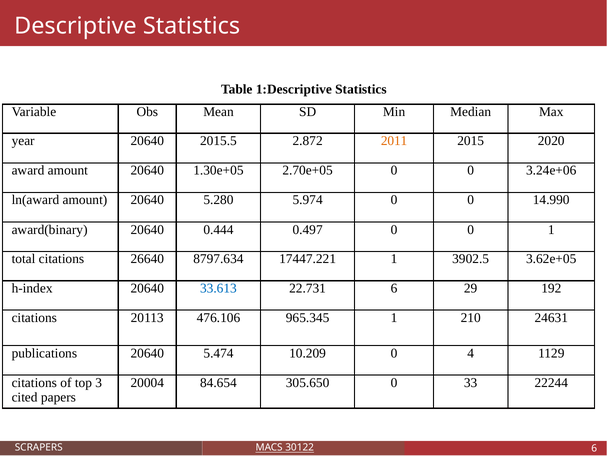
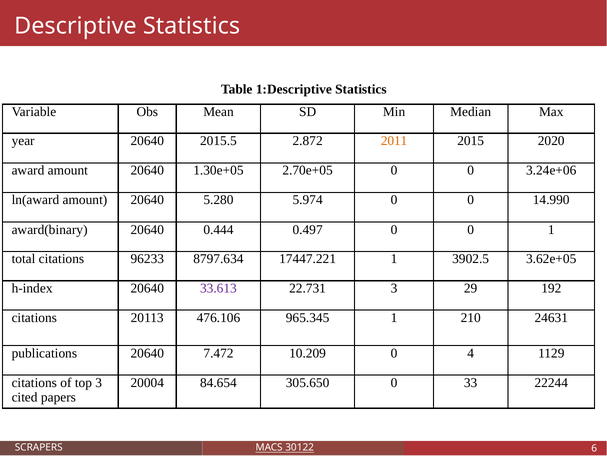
26640: 26640 -> 96233
33.613 colour: blue -> purple
22.731 6: 6 -> 3
5.474: 5.474 -> 7.472
